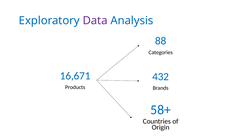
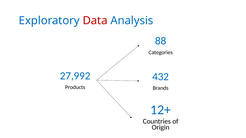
Data colour: purple -> red
16,671: 16,671 -> 27,992
58+: 58+ -> 12+
